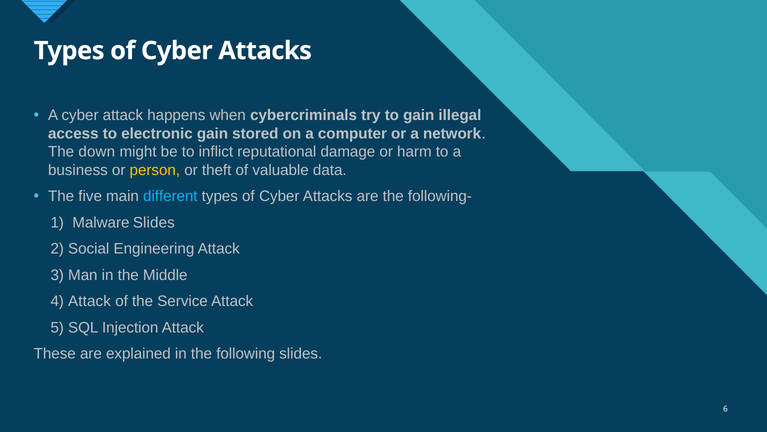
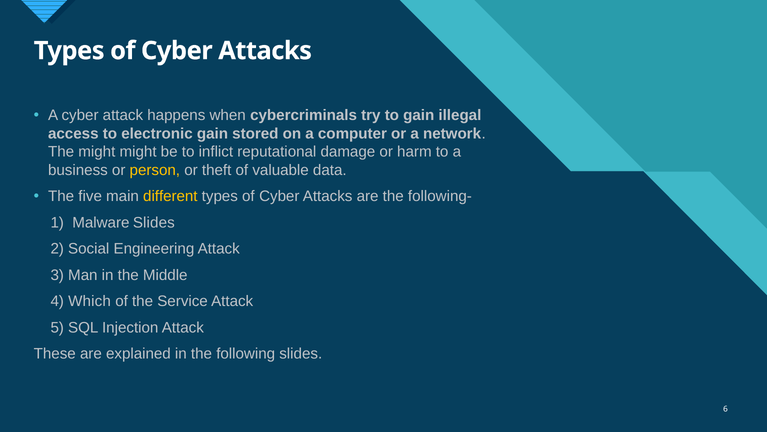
The down: down -> might
different colour: light blue -> yellow
4 Attack: Attack -> Which
